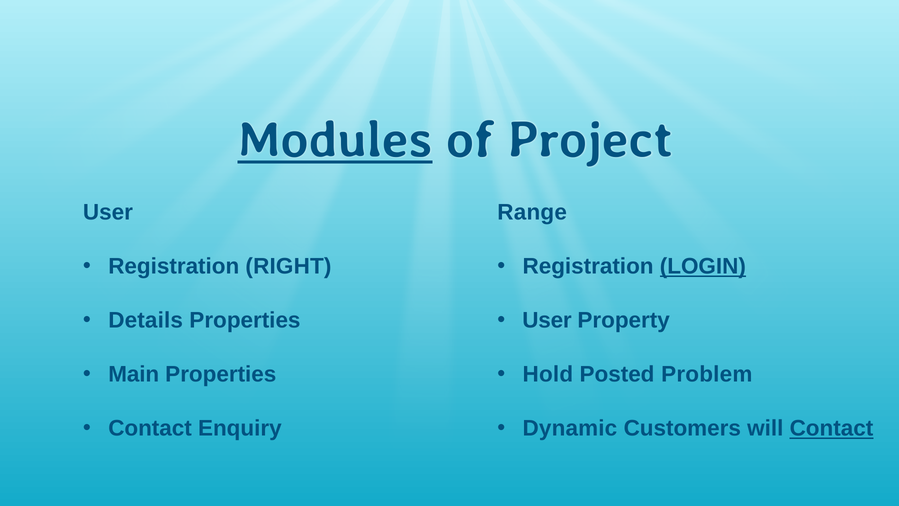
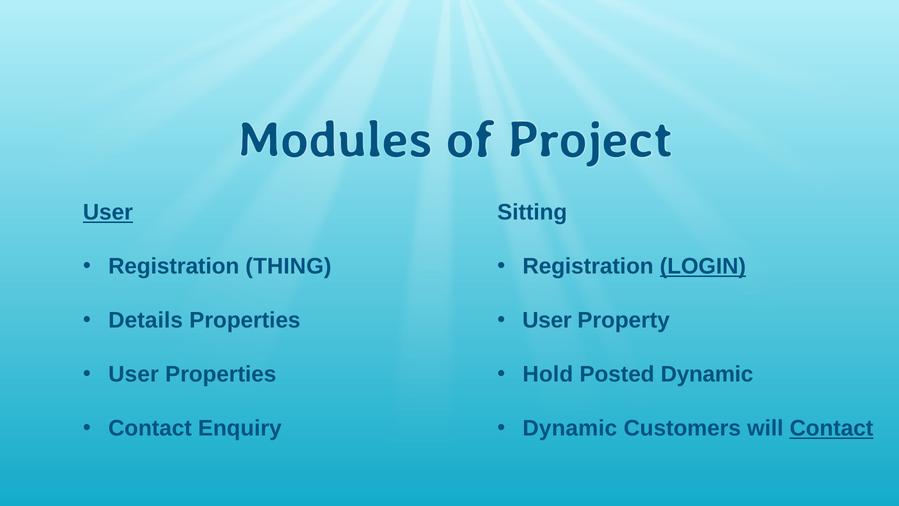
Modules underline: present -> none
User at (108, 212) underline: none -> present
Range: Range -> Sitting
RIGHT: RIGHT -> THING
Main at (134, 374): Main -> User
Posted Problem: Problem -> Dynamic
